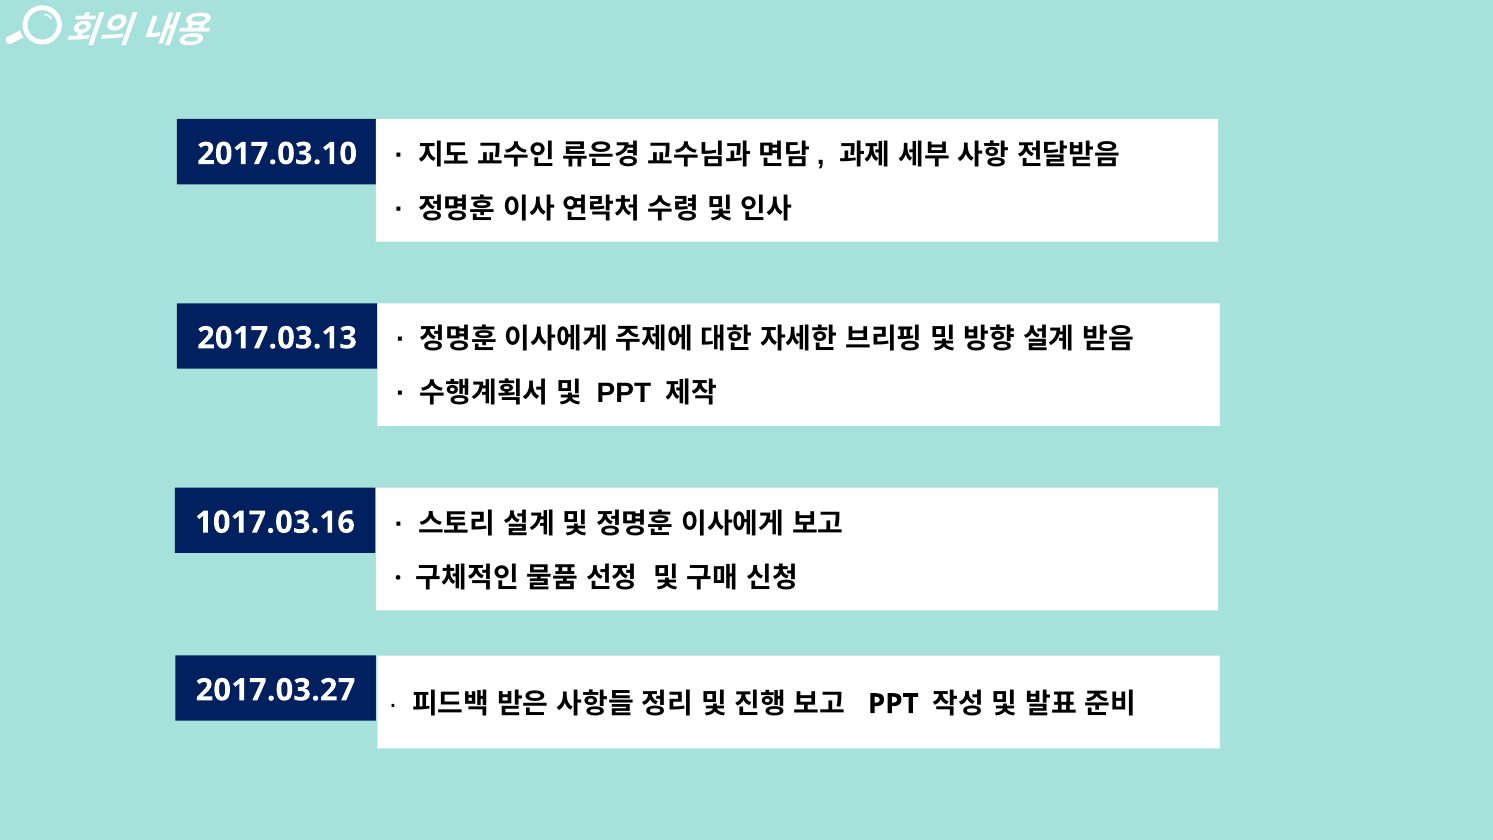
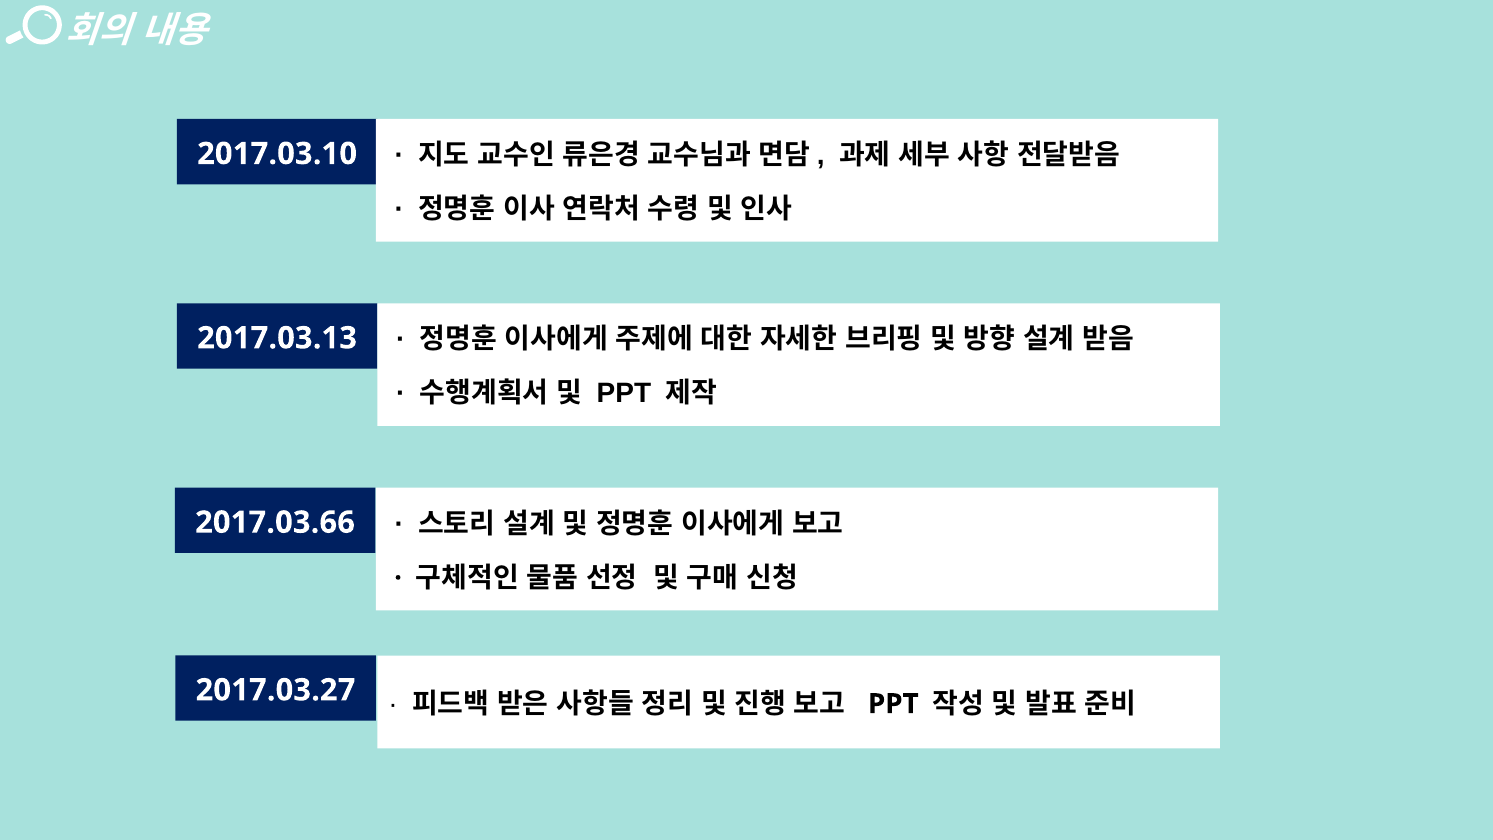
1017.03.16: 1017.03.16 -> 2017.03.66
